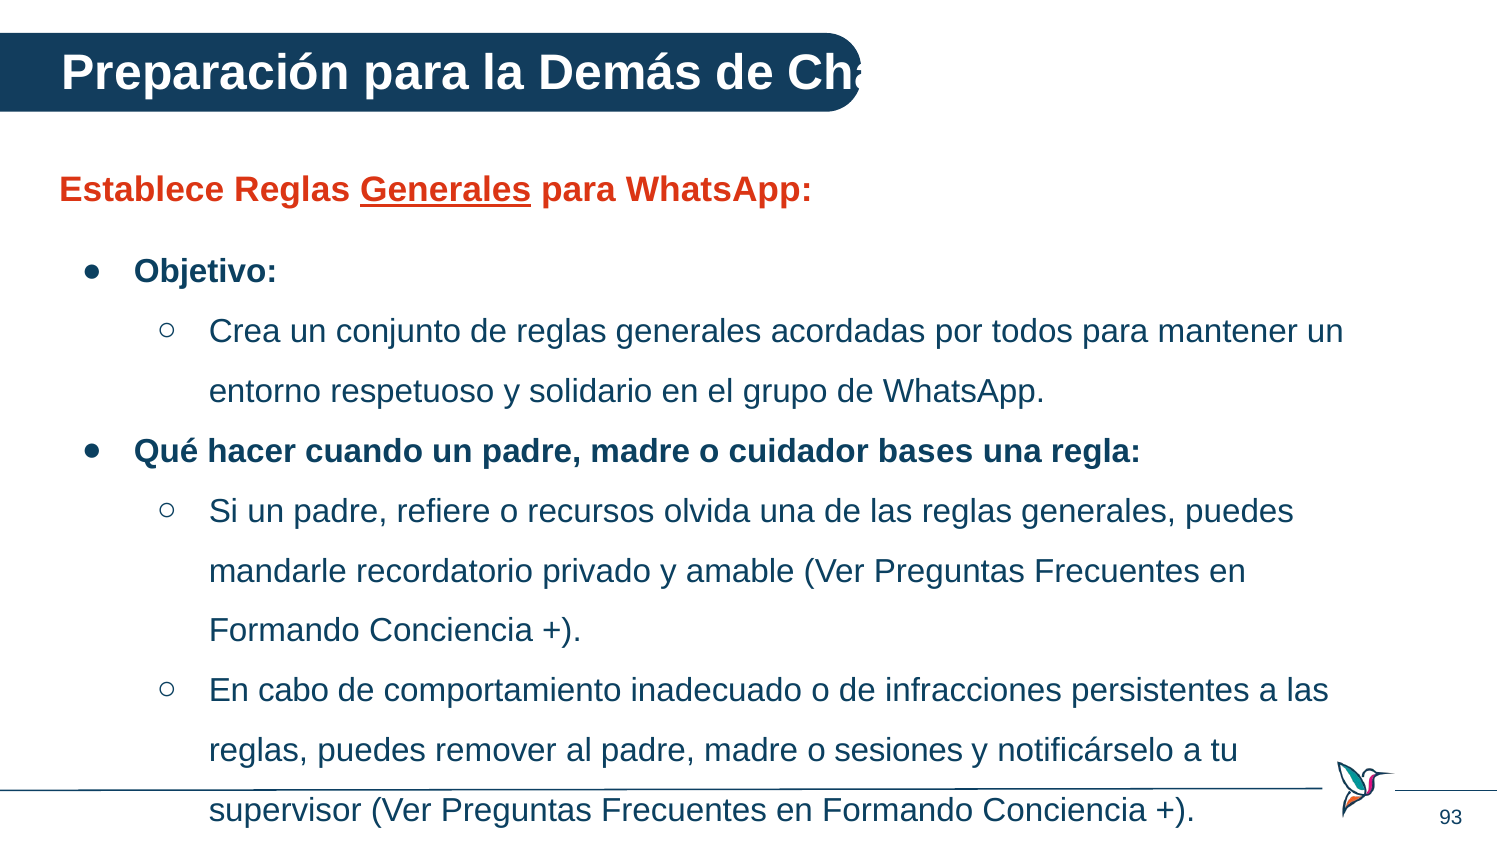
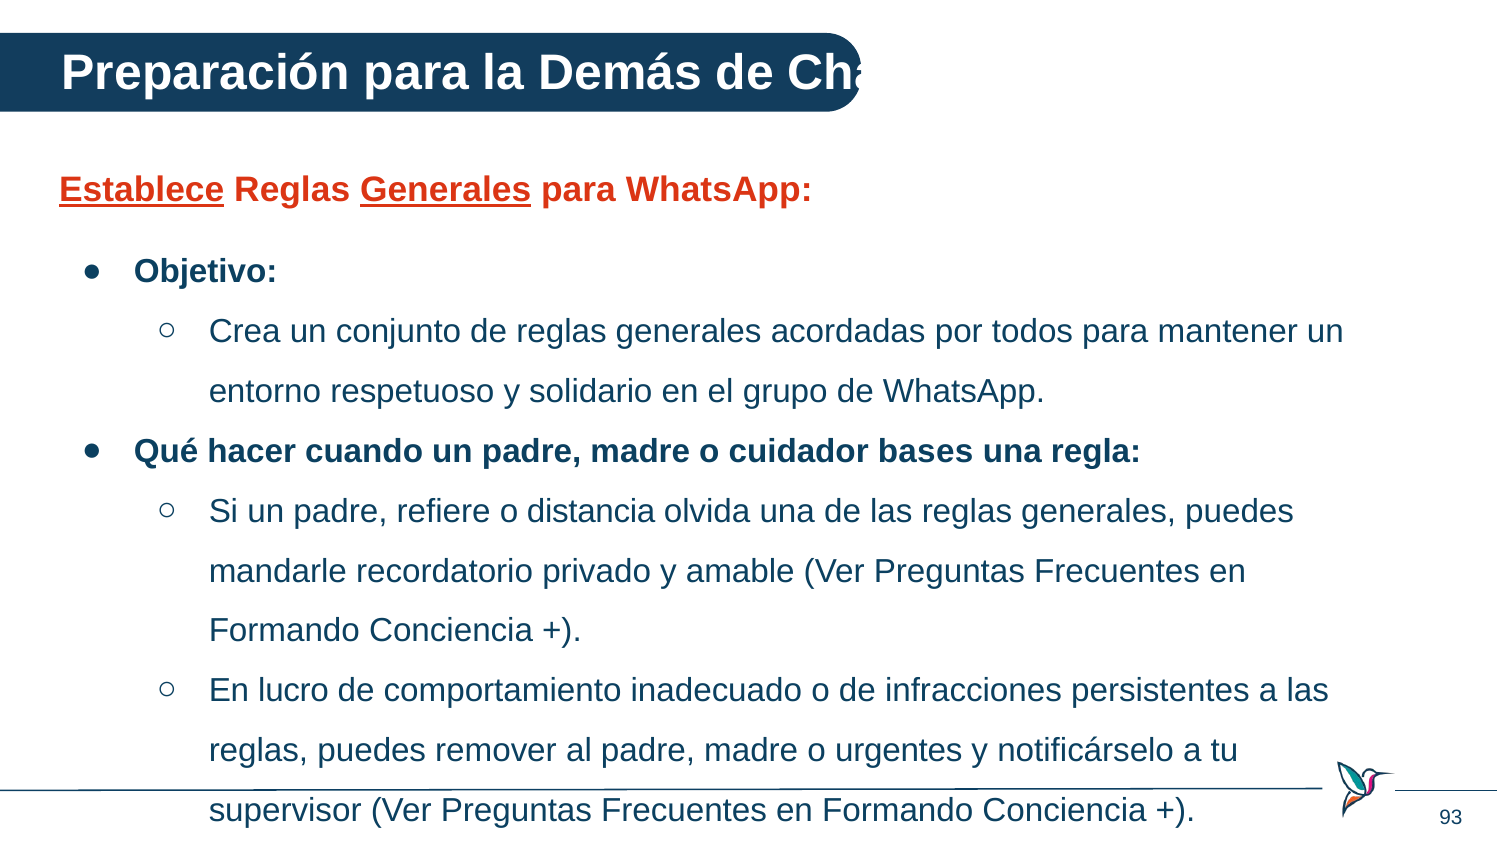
Establece underline: none -> present
recursos: recursos -> distancia
cabo: cabo -> lucro
sesiones: sesiones -> urgentes
